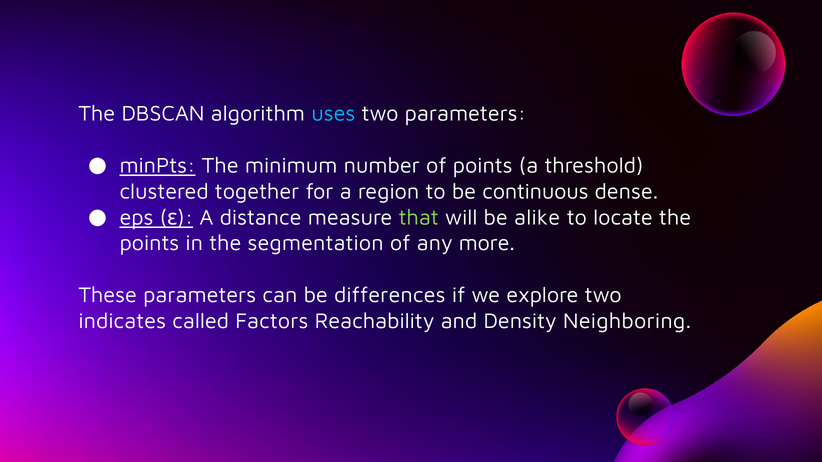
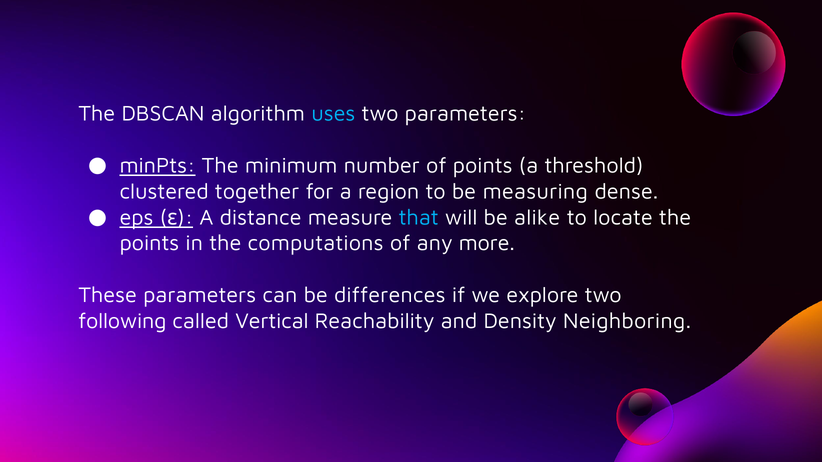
continuous: continuous -> measuring
that colour: light green -> light blue
segmentation: segmentation -> computations
indicates: indicates -> following
Factors: Factors -> Vertical
